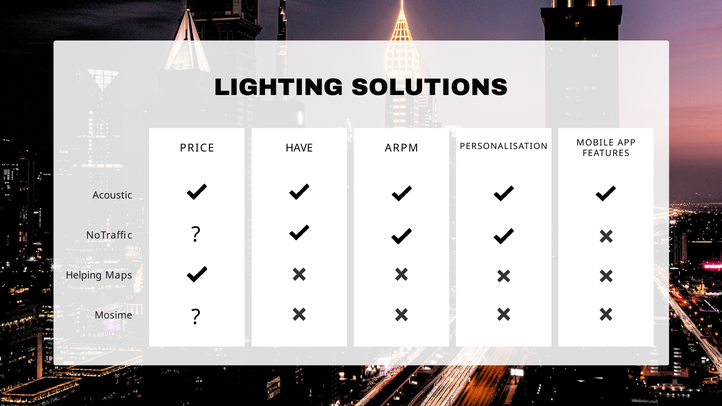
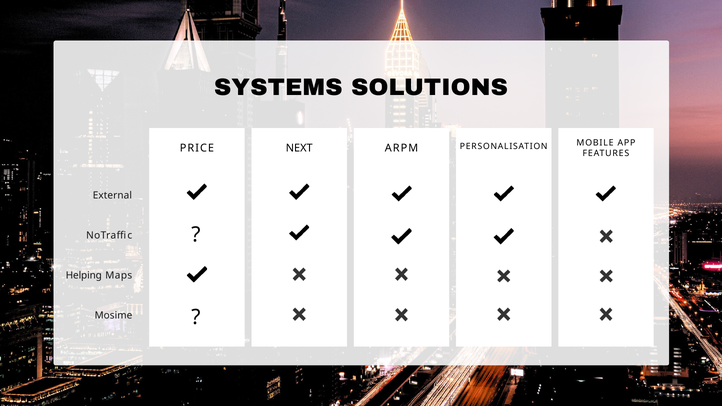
LIGHTING: LIGHTING -> SYSTEMS
HAVE: HAVE -> NEXT
Acoustic: Acoustic -> External
